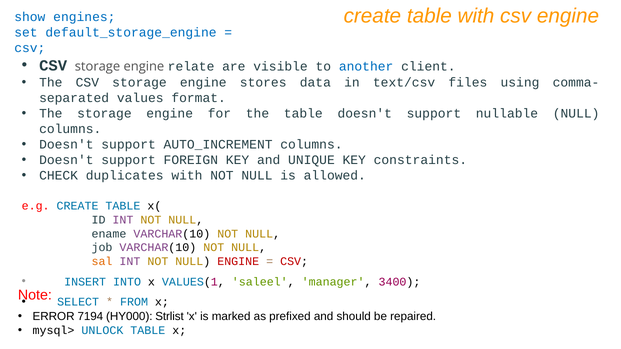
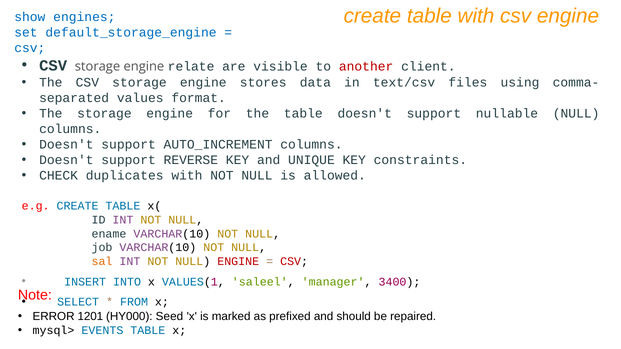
another colour: blue -> red
FOREIGN: FOREIGN -> REVERSE
7194: 7194 -> 1201
Strlist: Strlist -> Seed
UNLOCK: UNLOCK -> EVENTS
